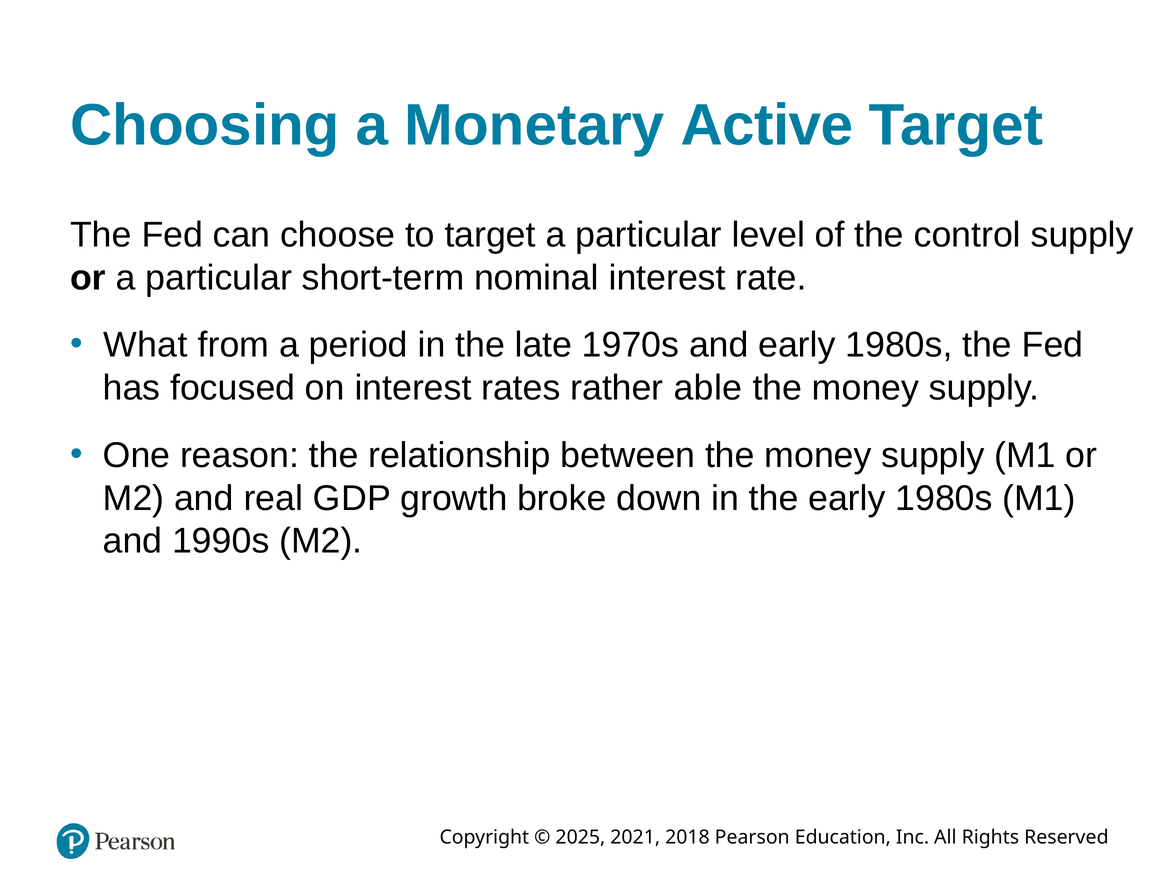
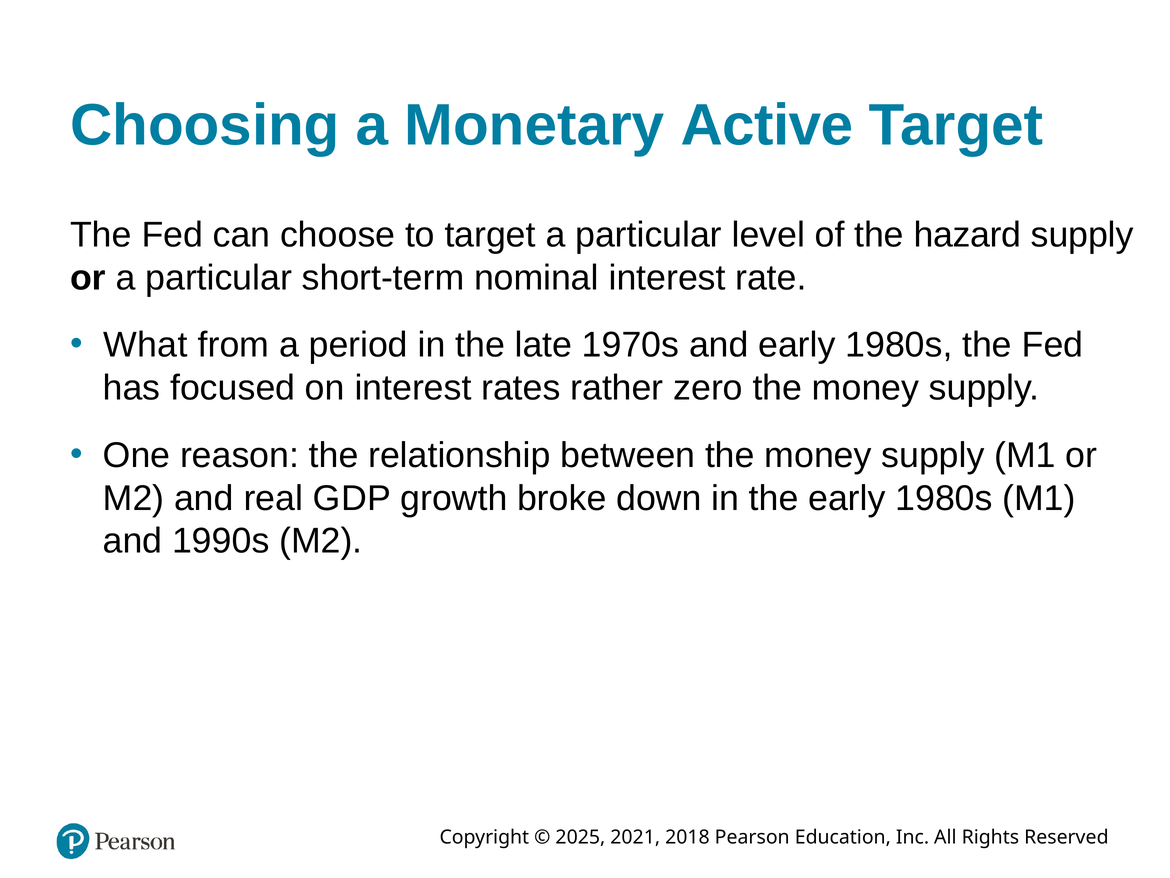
control: control -> hazard
able: able -> zero
